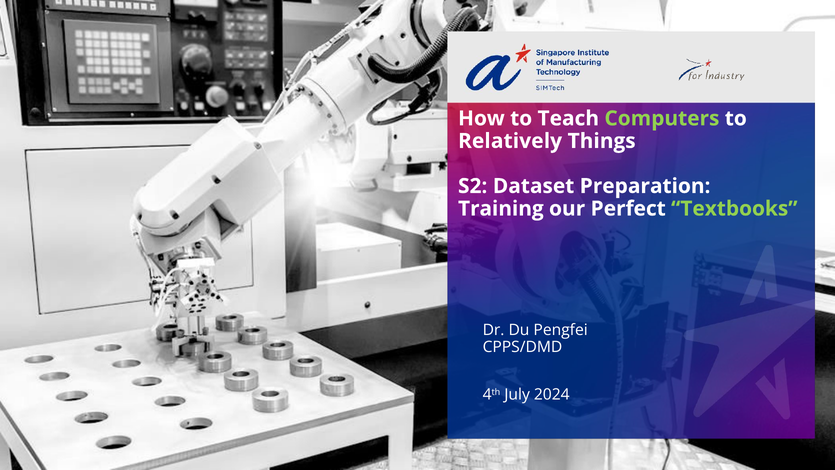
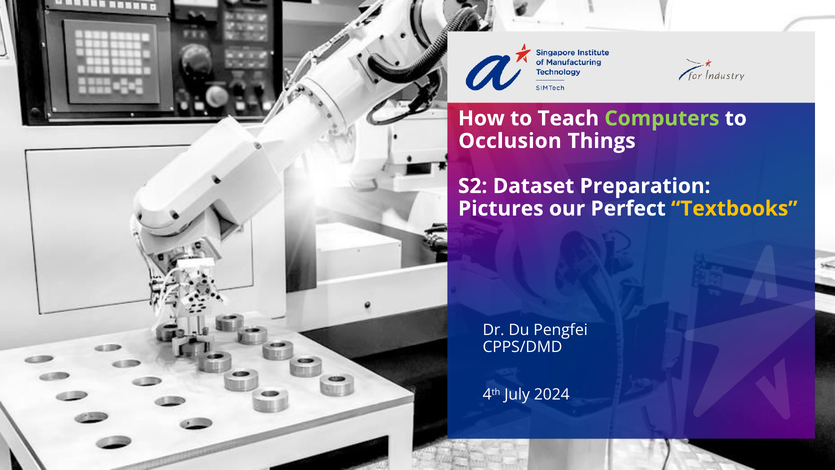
Relatively: Relatively -> Occlusion
Training: Training -> Pictures
Textbooks colour: light green -> yellow
